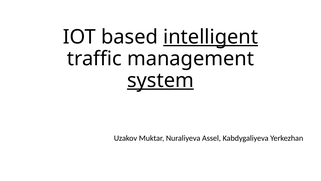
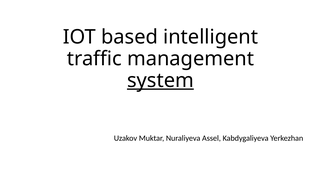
intelligent underline: present -> none
